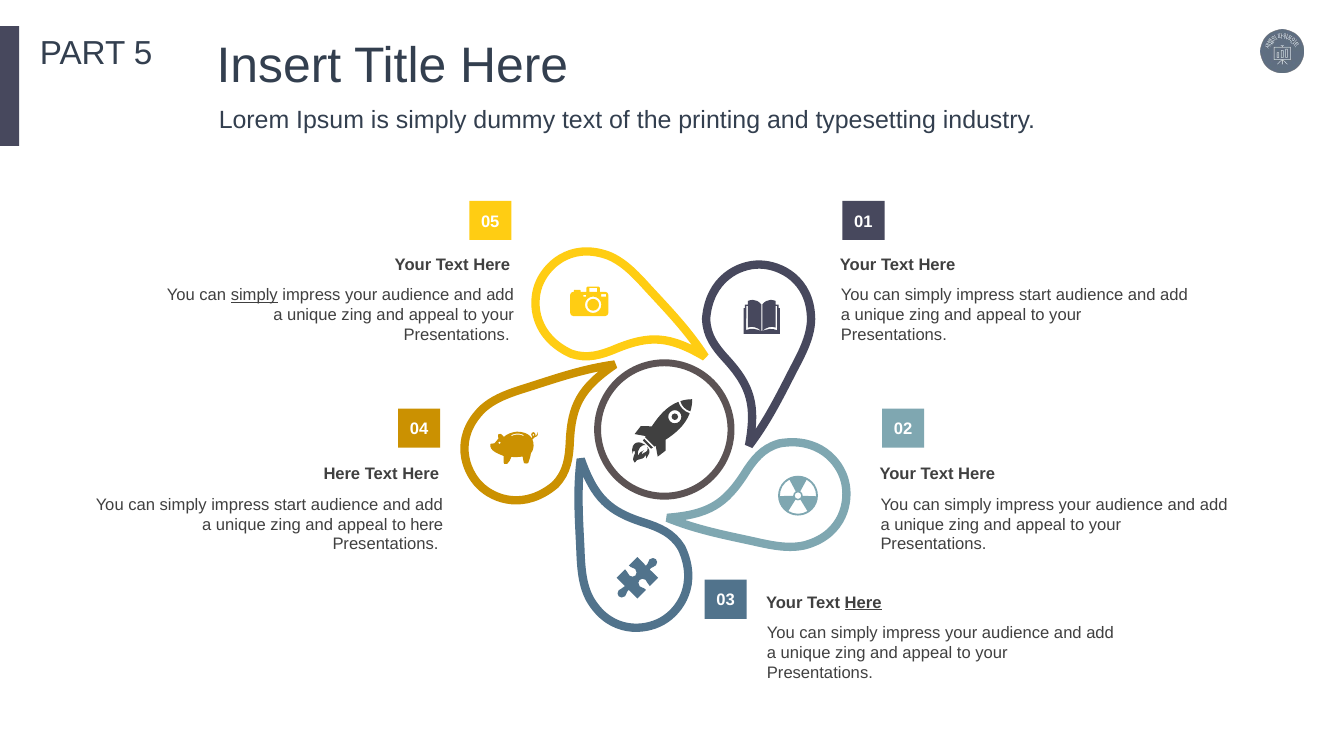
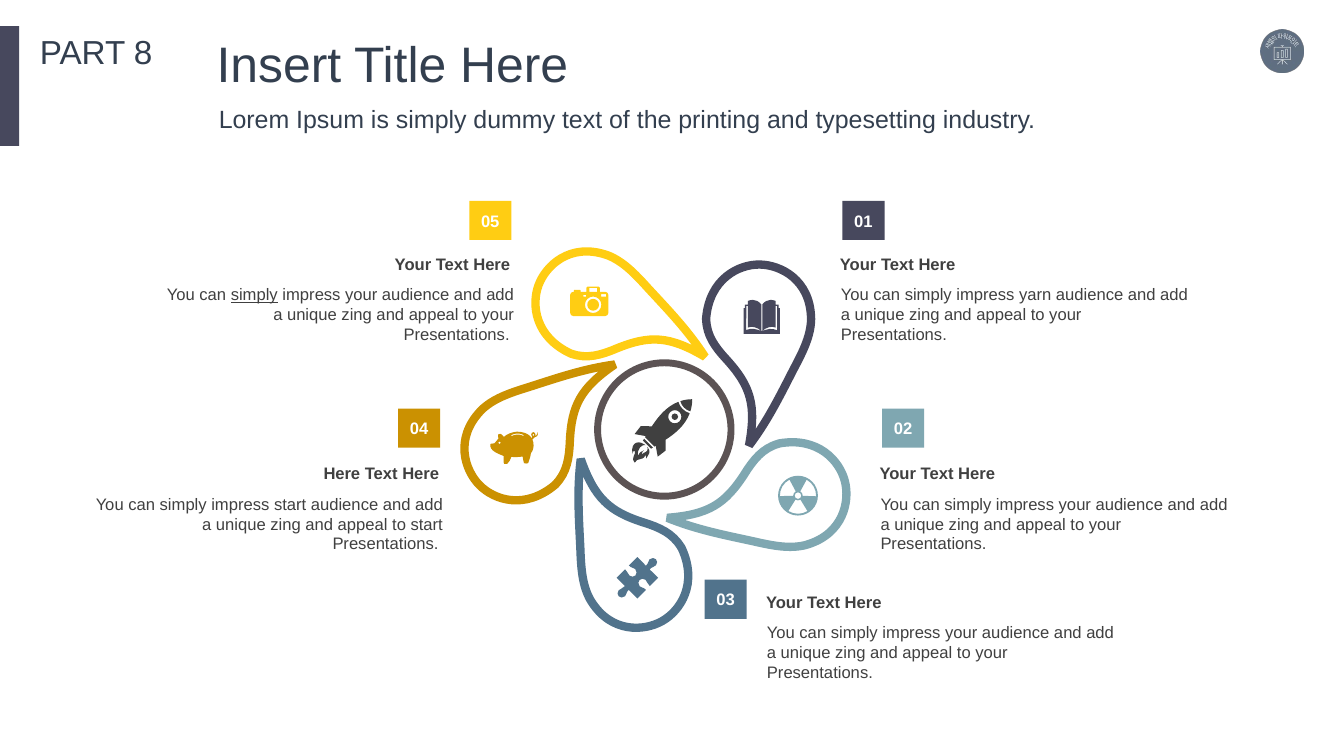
5: 5 -> 8
start at (1035, 295): start -> yarn
to here: here -> start
Here at (863, 603) underline: present -> none
